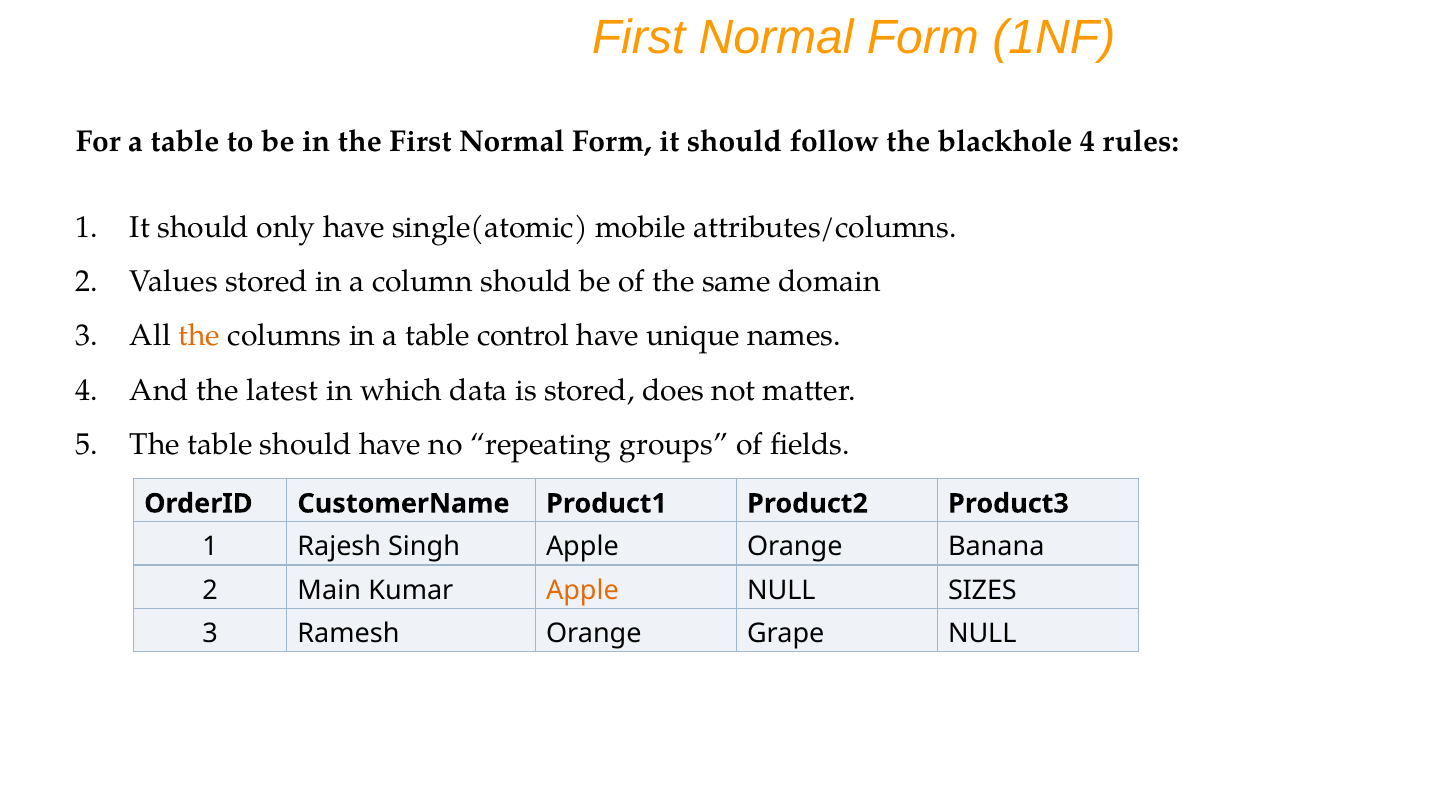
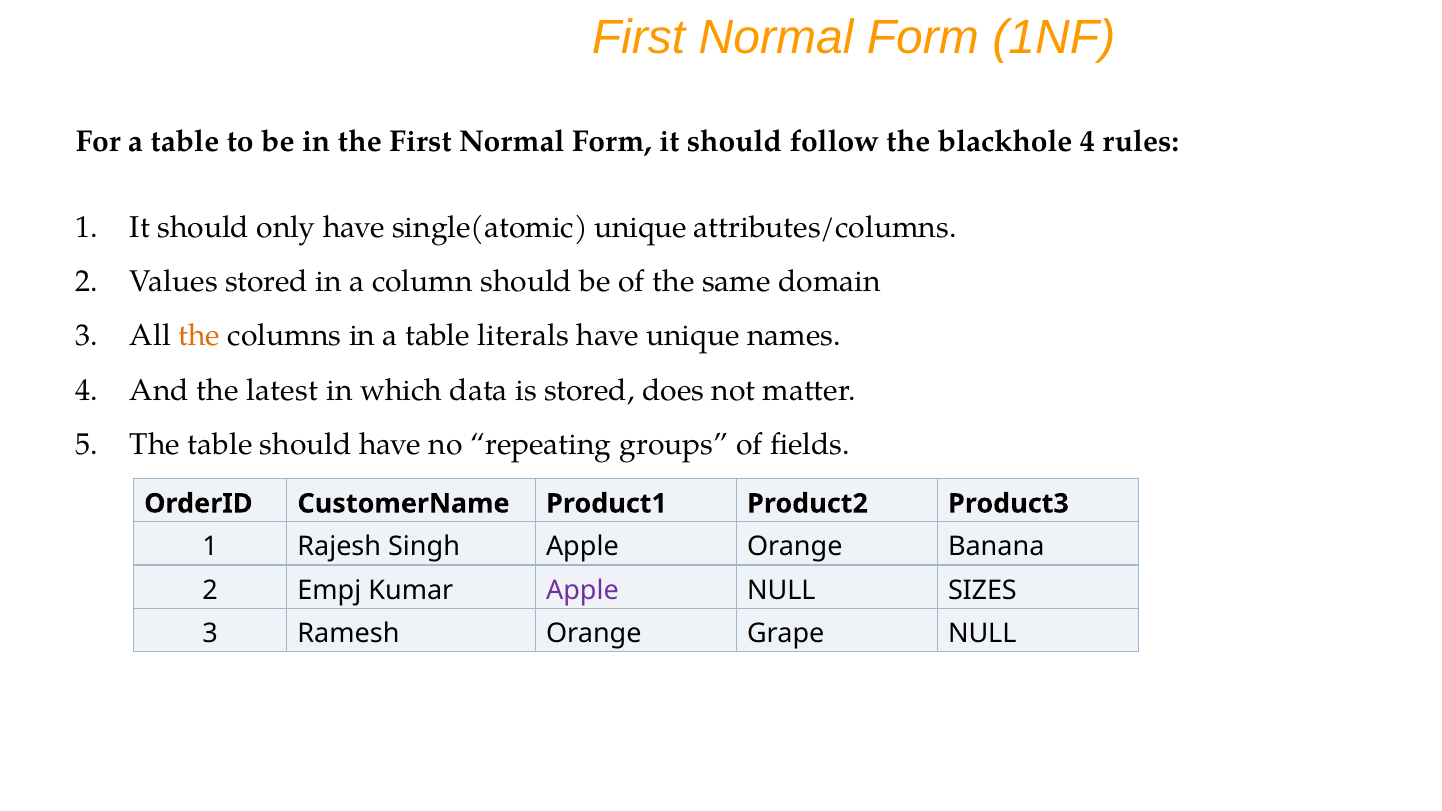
single(atomic mobile: mobile -> unique
control: control -> literals
Main: Main -> Empj
Apple at (582, 590) colour: orange -> purple
